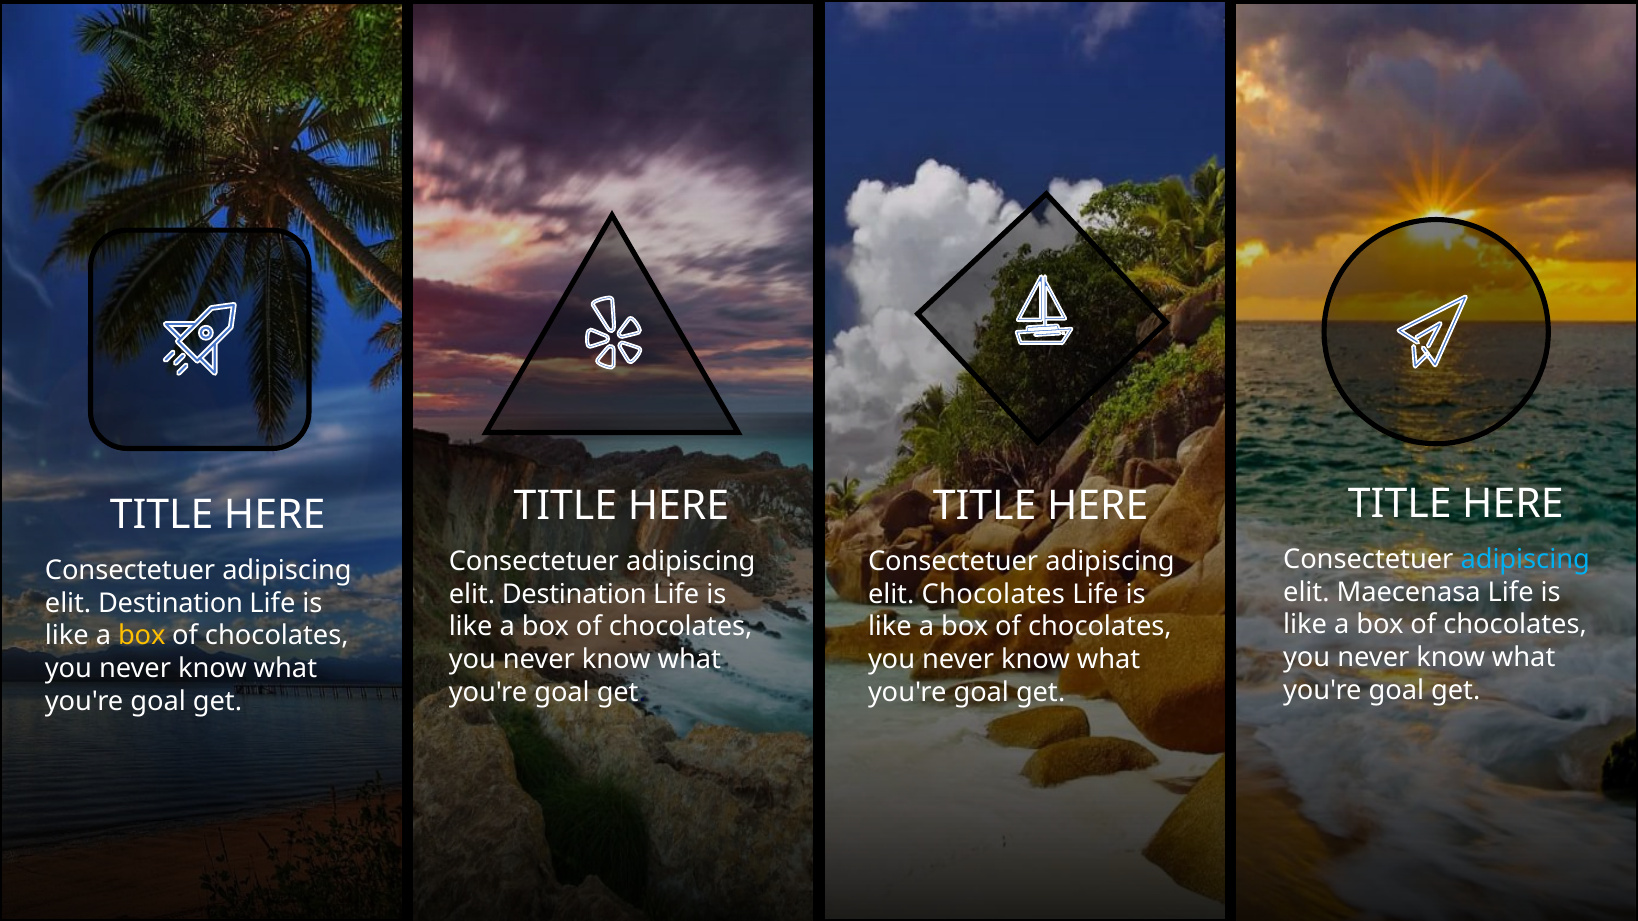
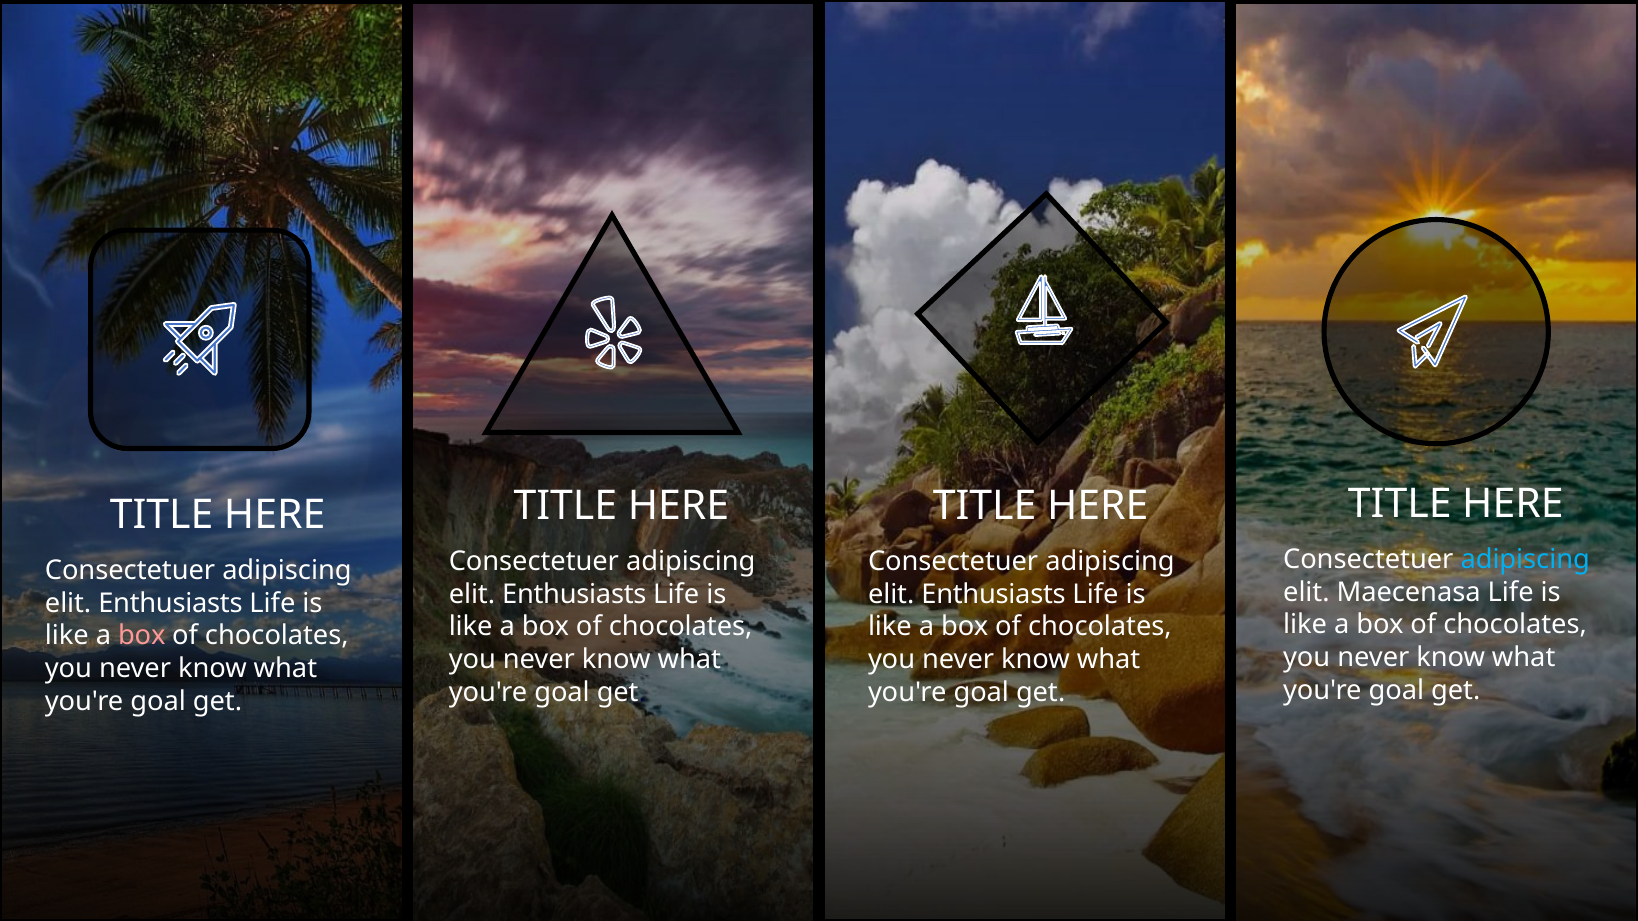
Destination at (574, 595): Destination -> Enthusiasts
Chocolates at (993, 595): Chocolates -> Enthusiasts
Destination at (170, 603): Destination -> Enthusiasts
box at (142, 636) colour: yellow -> pink
